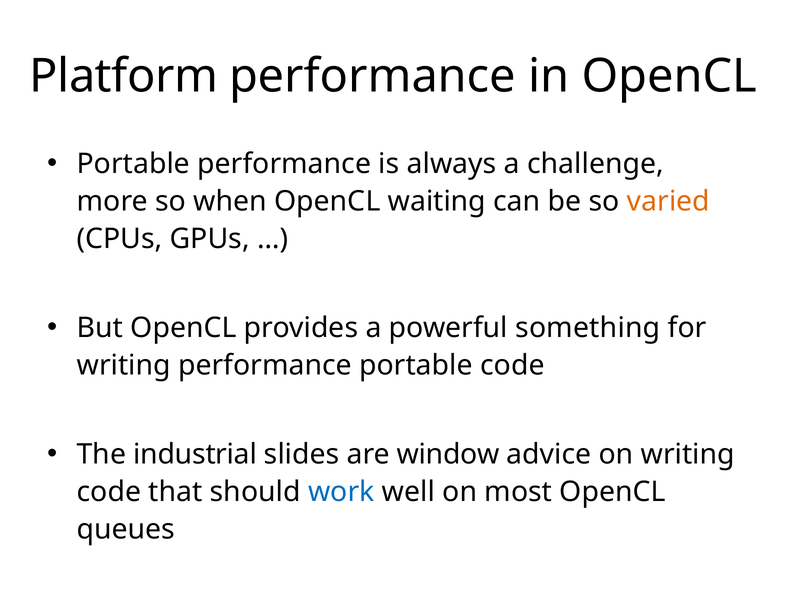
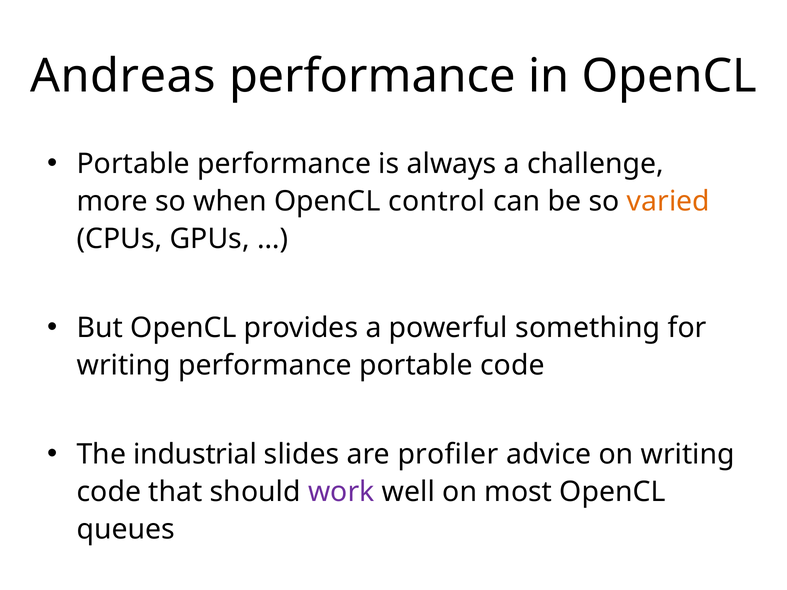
Platform: Platform -> Andreas
waiting: waiting -> control
window: window -> profiler
work colour: blue -> purple
